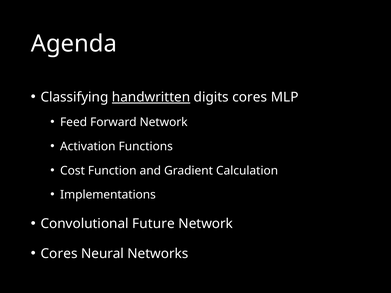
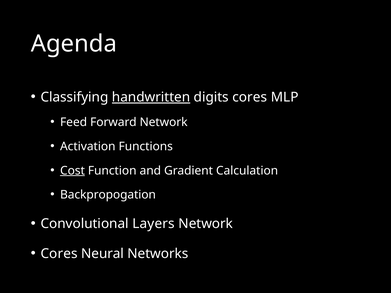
Cost underline: none -> present
Implementations: Implementations -> Backpropogation
Future: Future -> Layers
